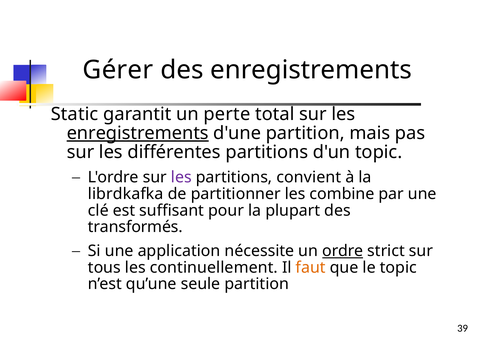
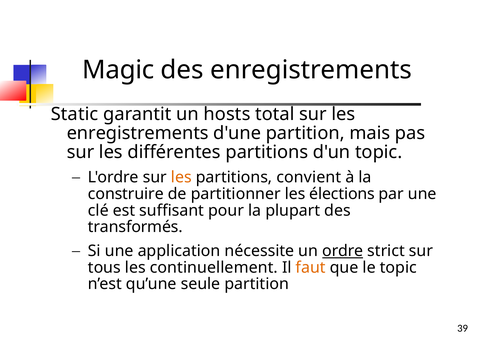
Gérer: Gérer -> Magic
perte: perte -> hosts
enregistrements at (138, 133) underline: present -> none
les at (181, 178) colour: purple -> orange
librdkafka: librdkafka -> construire
combine: combine -> élections
